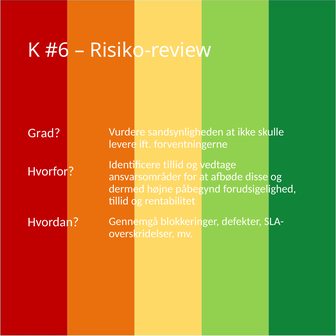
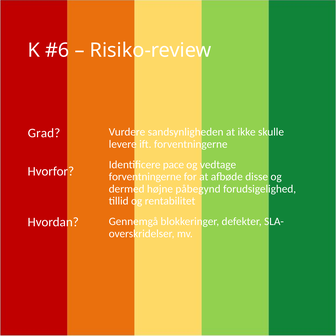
Identificere tillid: tillid -> pace
ansvarsområder at (145, 177): ansvarsområder -> forventningerne
